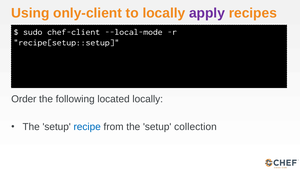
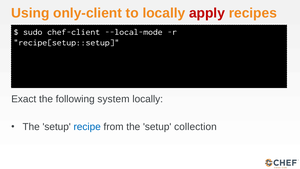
apply colour: purple -> red
Order: Order -> Exact
located: located -> system
